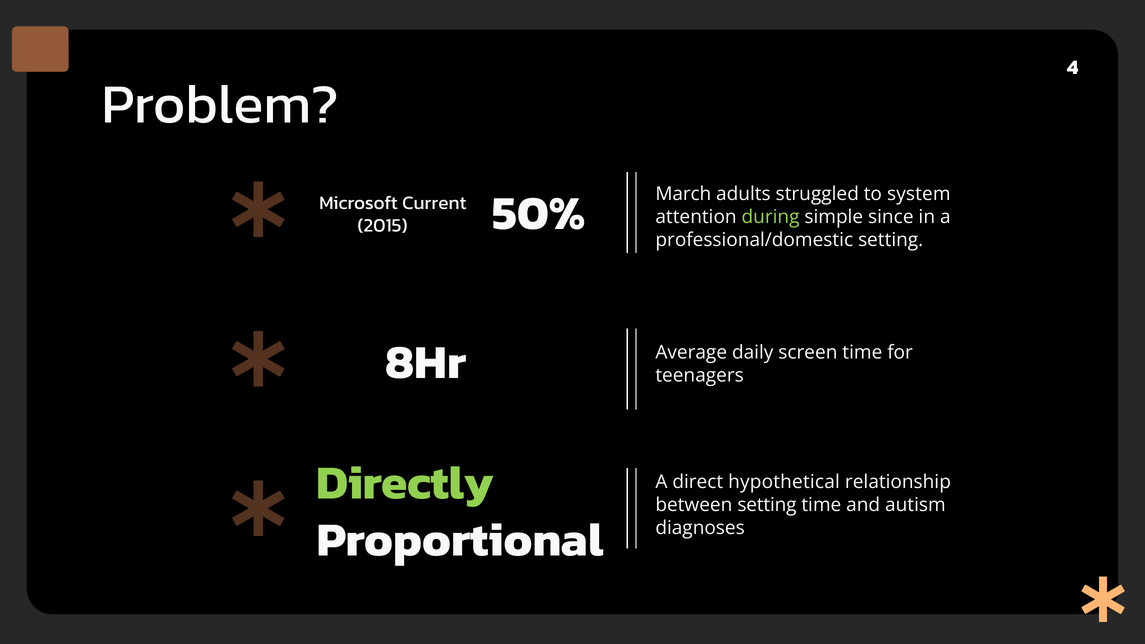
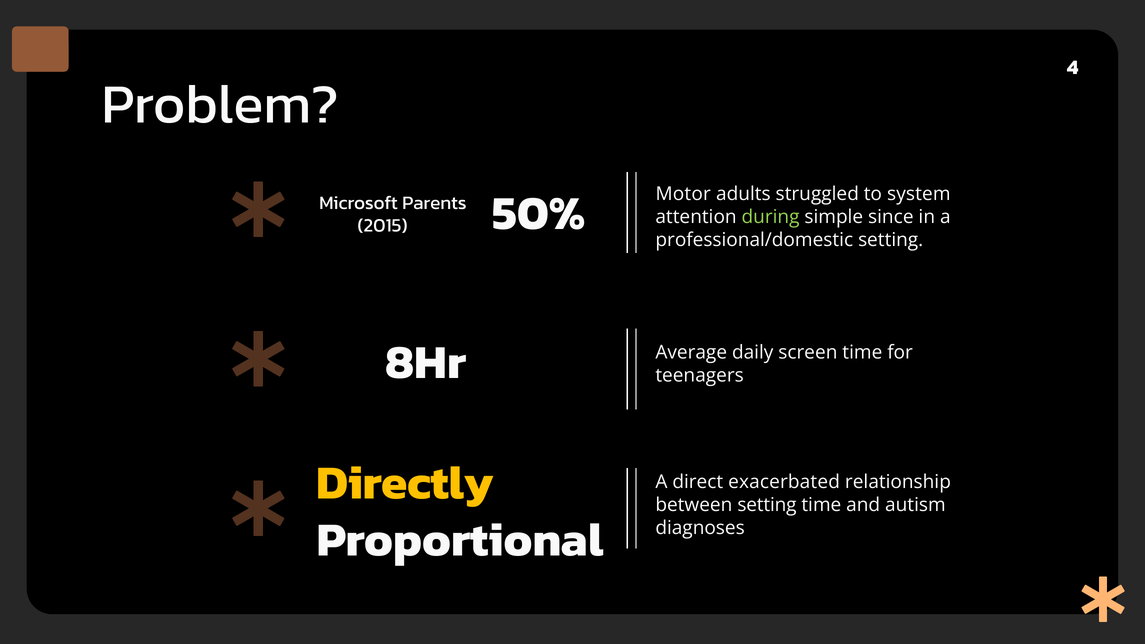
March: March -> Motor
Current: Current -> Parents
Directly colour: light green -> yellow
hypothetical: hypothetical -> exacerbated
